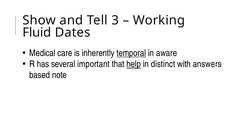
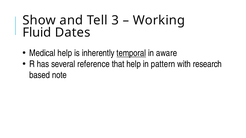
Medical care: care -> help
important: important -> reference
help at (134, 64) underline: present -> none
distinct: distinct -> pattern
answers: answers -> research
